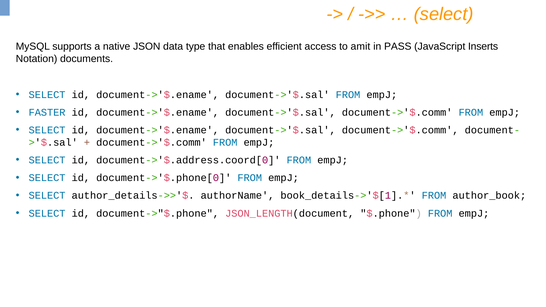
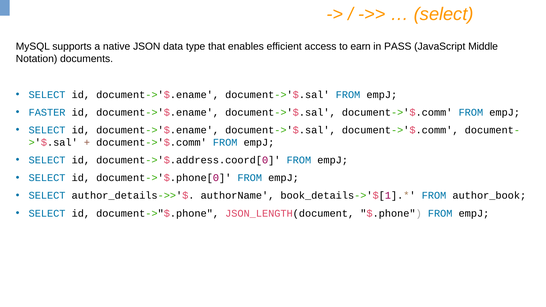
amit: amit -> earn
Inserts: Inserts -> Middle
